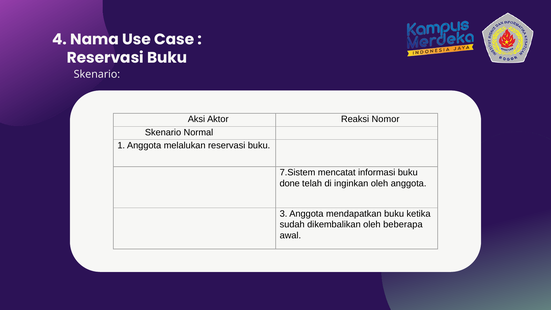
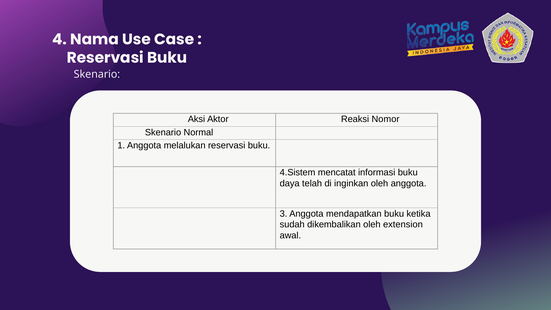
7.Sistem: 7.Sistem -> 4.Sistem
done: done -> daya
beberapa: beberapa -> extension
